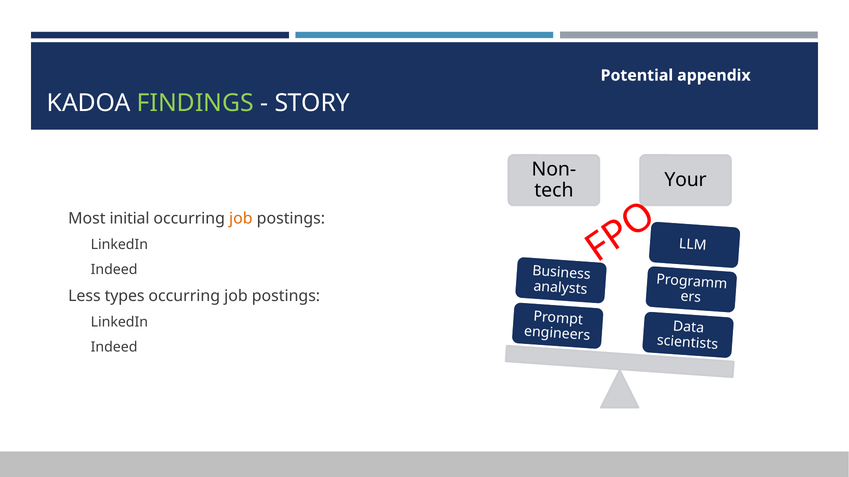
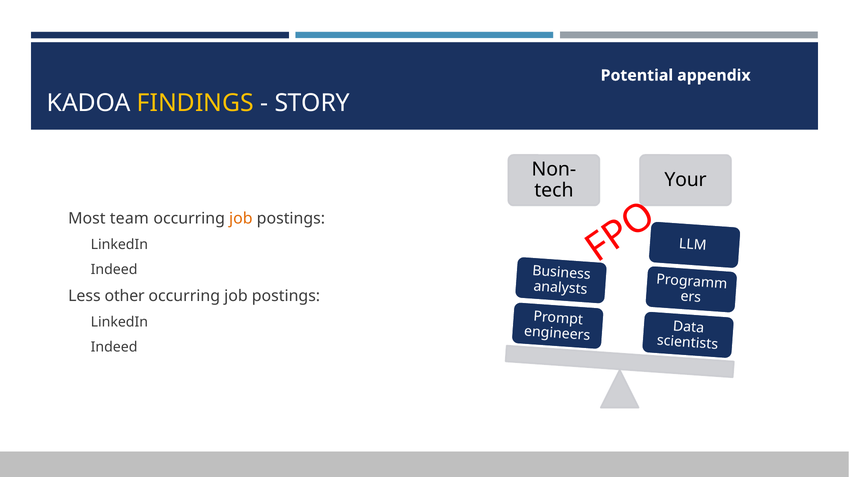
FINDINGS colour: light green -> yellow
initial: initial -> team
types: types -> other
